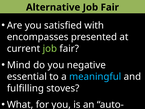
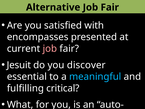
job at (50, 49) colour: light green -> pink
Mind: Mind -> Jesuit
negative: negative -> discover
stoves: stoves -> critical
